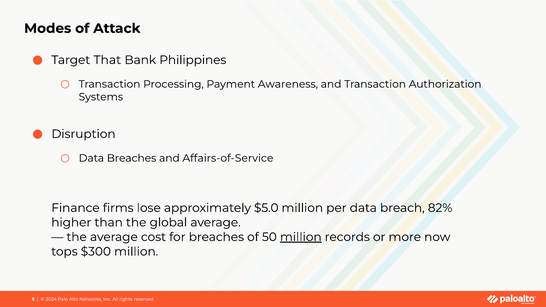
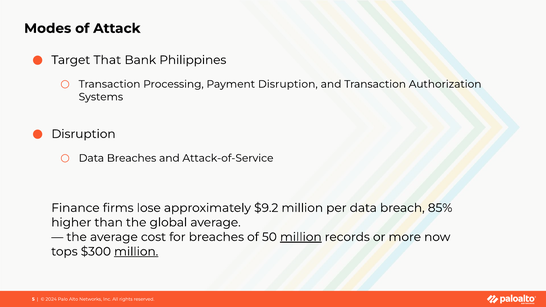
Payment Awareness: Awareness -> Disruption
Affairs-of-Service: Affairs-of-Service -> Attack-of-Service
$5.0: $5.0 -> $9.2
82%: 82% -> 85%
million at (136, 252) underline: none -> present
